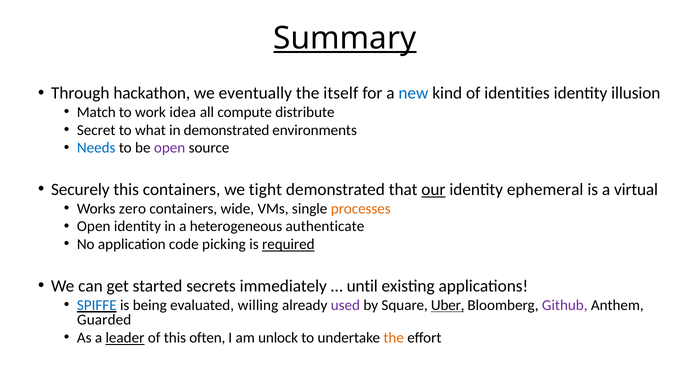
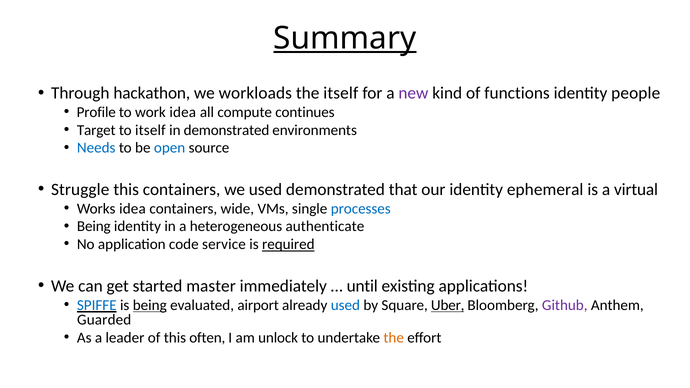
eventually: eventually -> workloads
new colour: blue -> purple
identities: identities -> functions
illusion: illusion -> people
Match: Match -> Profile
distribute: distribute -> continues
Secret: Secret -> Target
to what: what -> itself
open at (170, 148) colour: purple -> blue
Securely: Securely -> Struggle
we tight: tight -> used
our underline: present -> none
Works zero: zero -> idea
processes colour: orange -> blue
Open at (94, 227): Open -> Being
picking: picking -> service
secrets: secrets -> master
being at (150, 305) underline: none -> present
willing: willing -> airport
used at (345, 305) colour: purple -> blue
leader underline: present -> none
